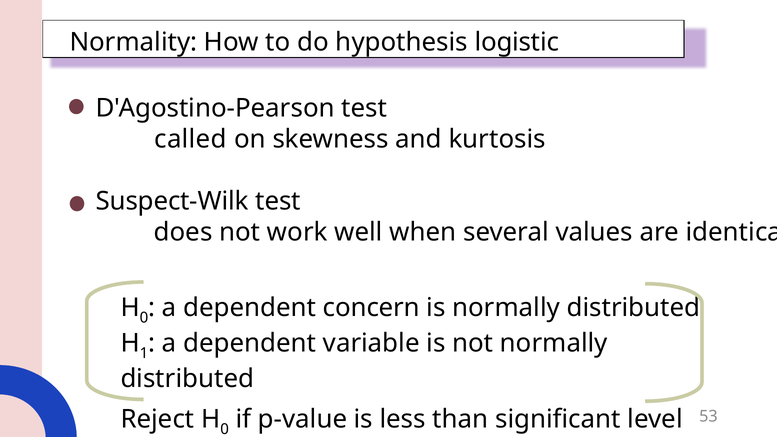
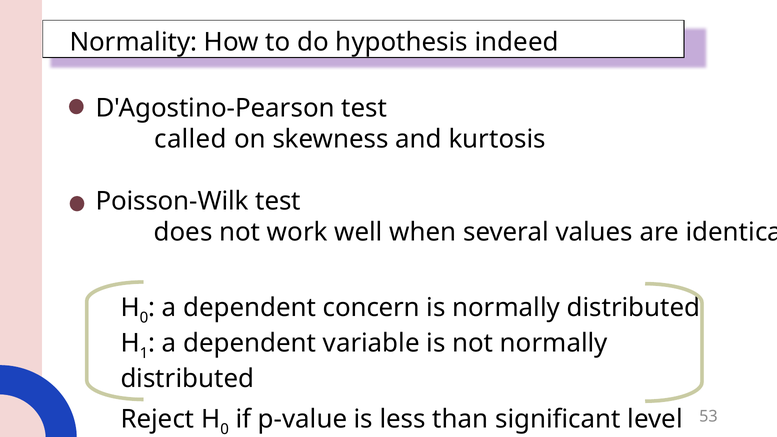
logistic: logistic -> indeed
Suspect-Wilk: Suspect-Wilk -> Poisson-Wilk
